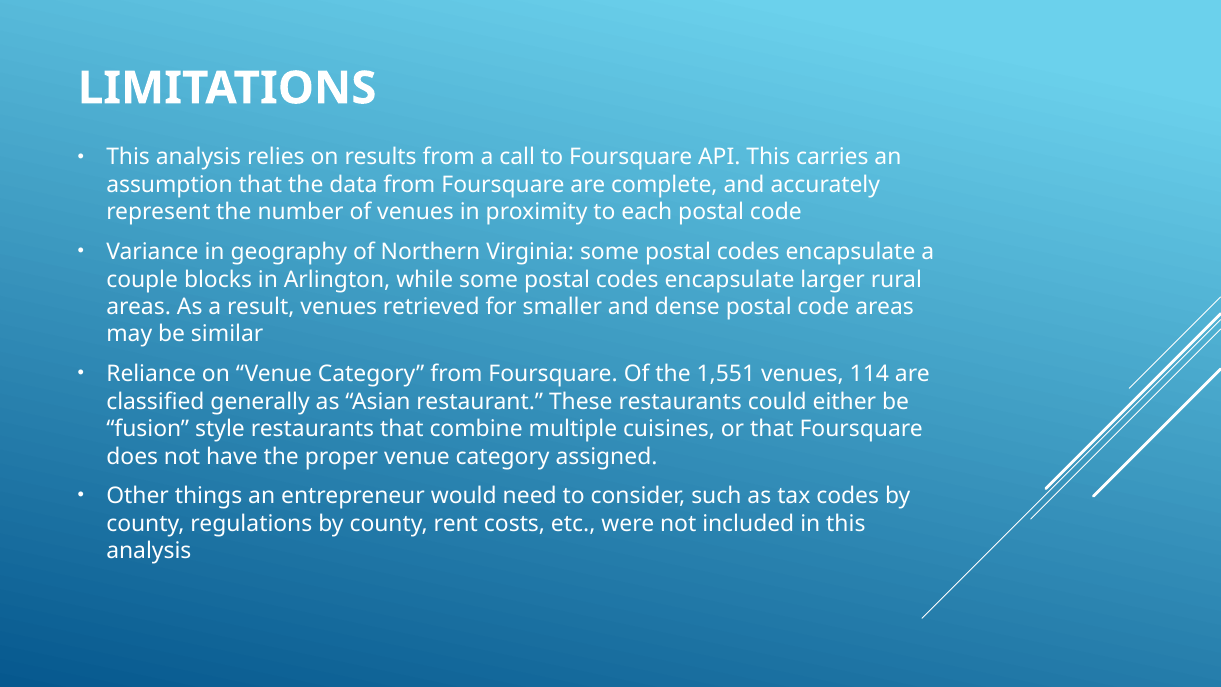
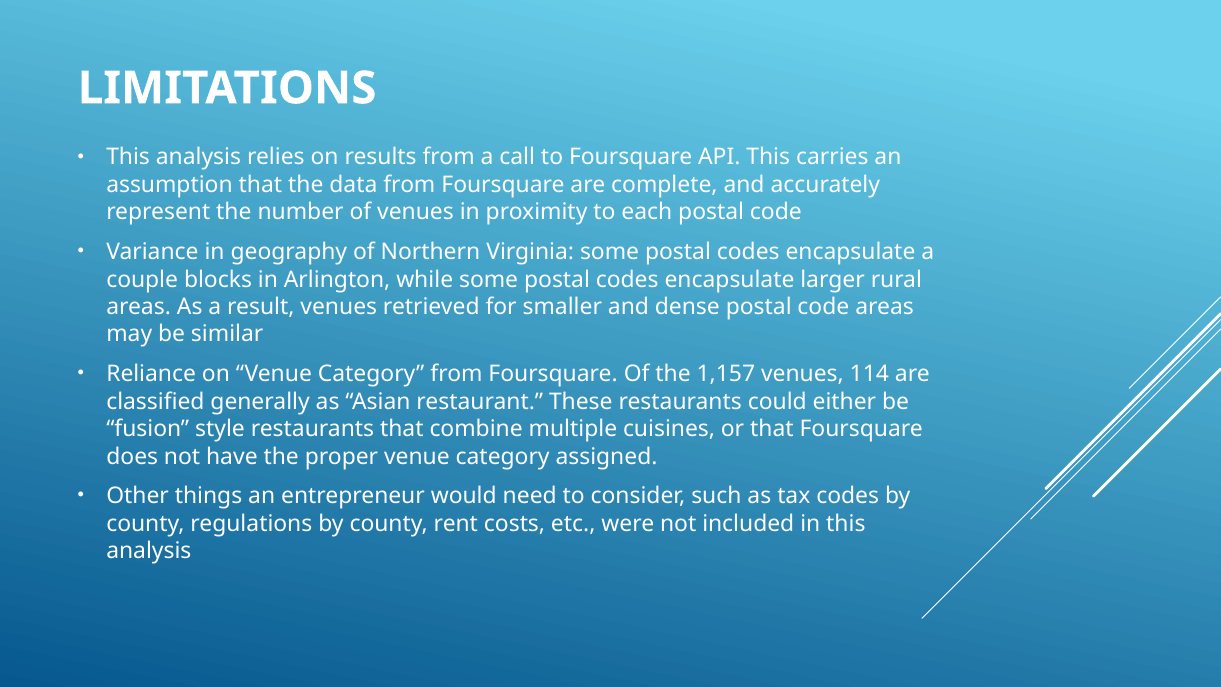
1,551: 1,551 -> 1,157
